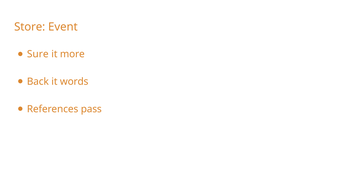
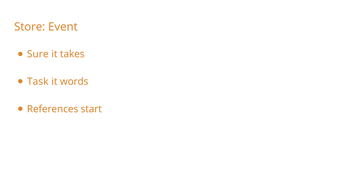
more: more -> takes
Back: Back -> Task
pass: pass -> start
